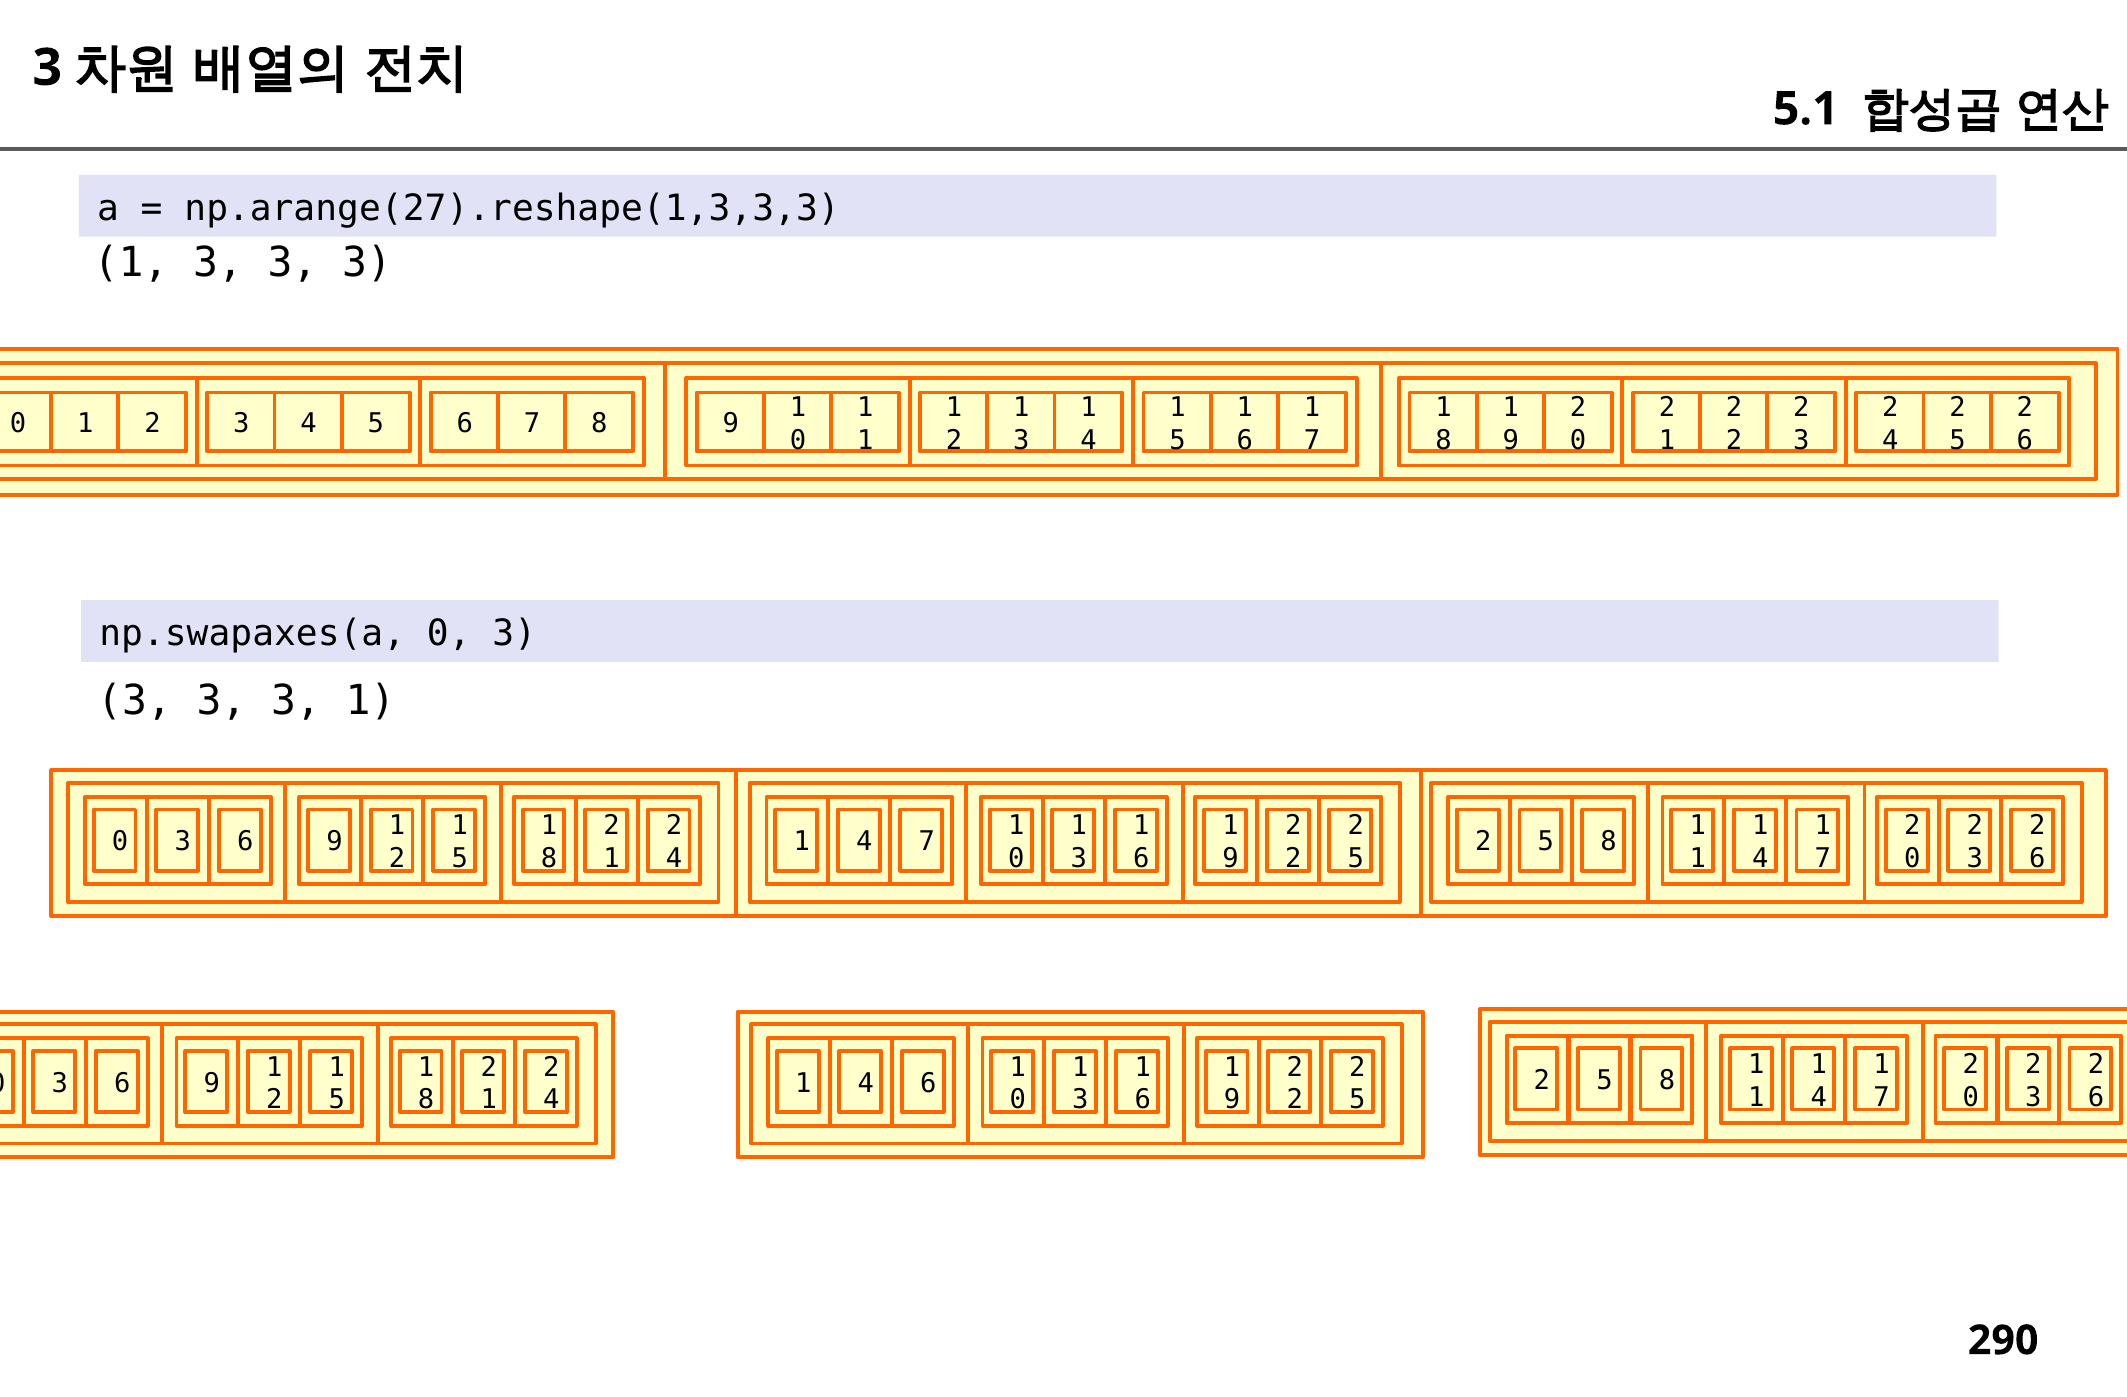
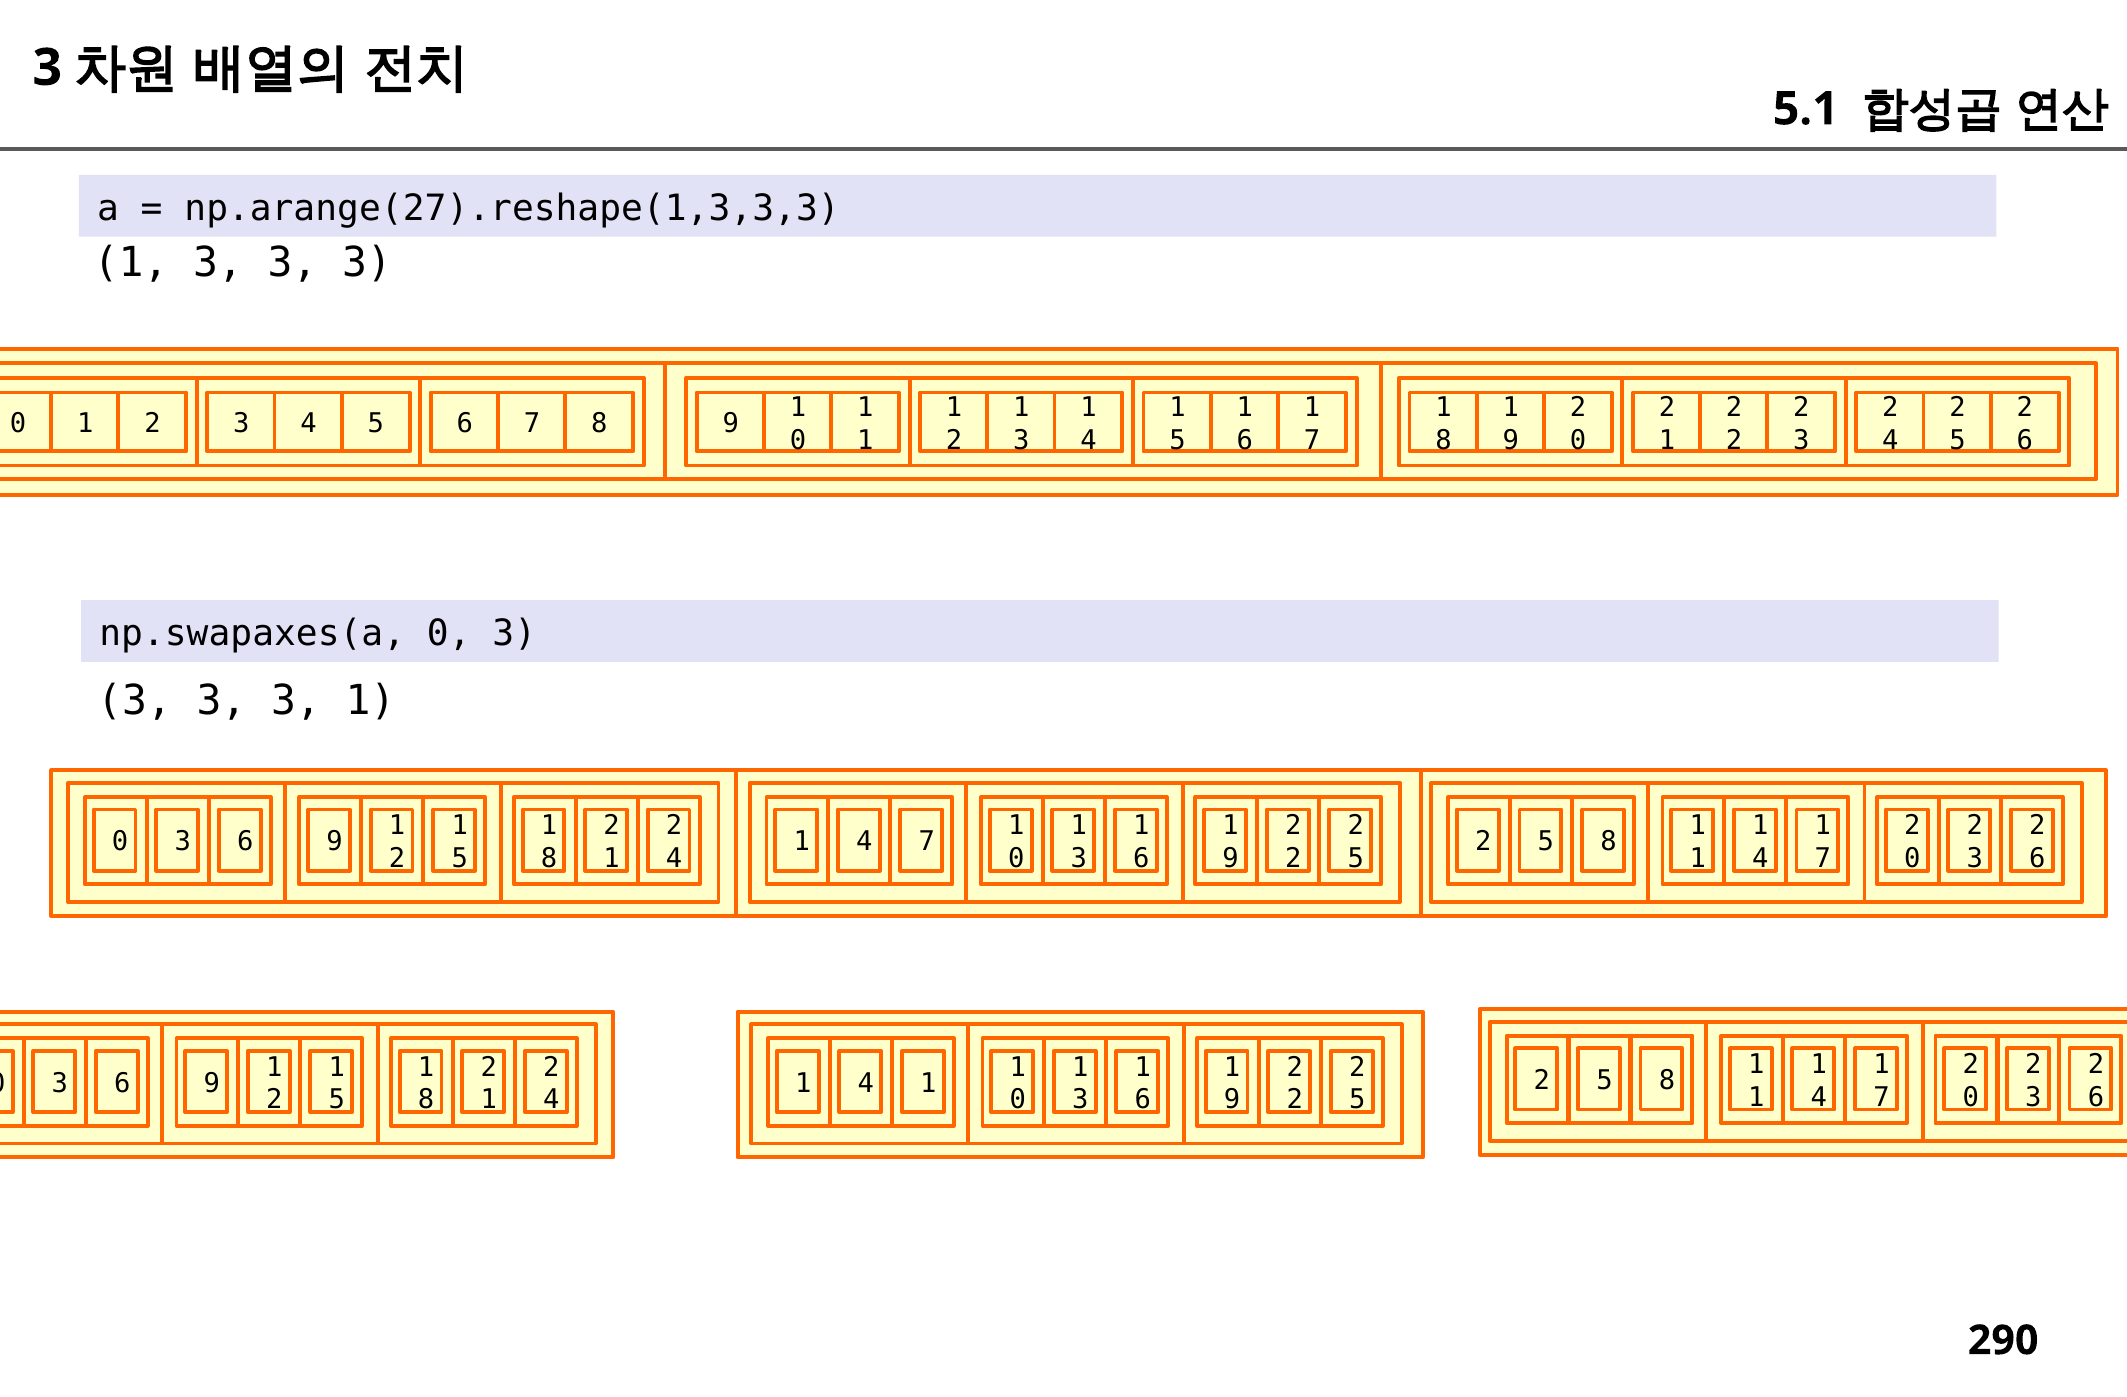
6 at (928, 1083): 6 -> 1
